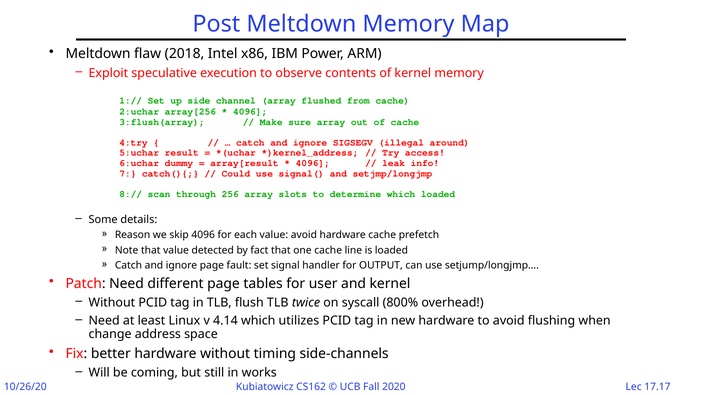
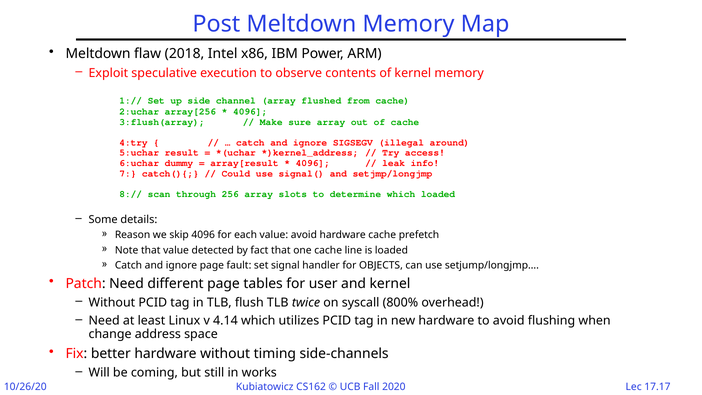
OUTPUT: OUTPUT -> OBJECTS
